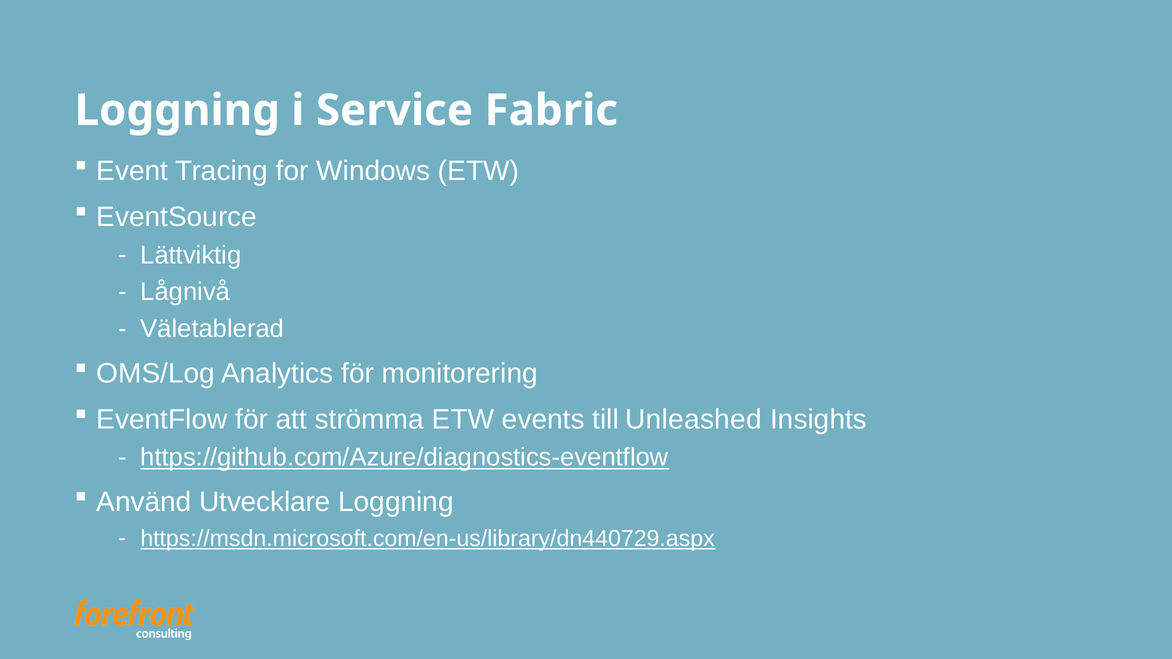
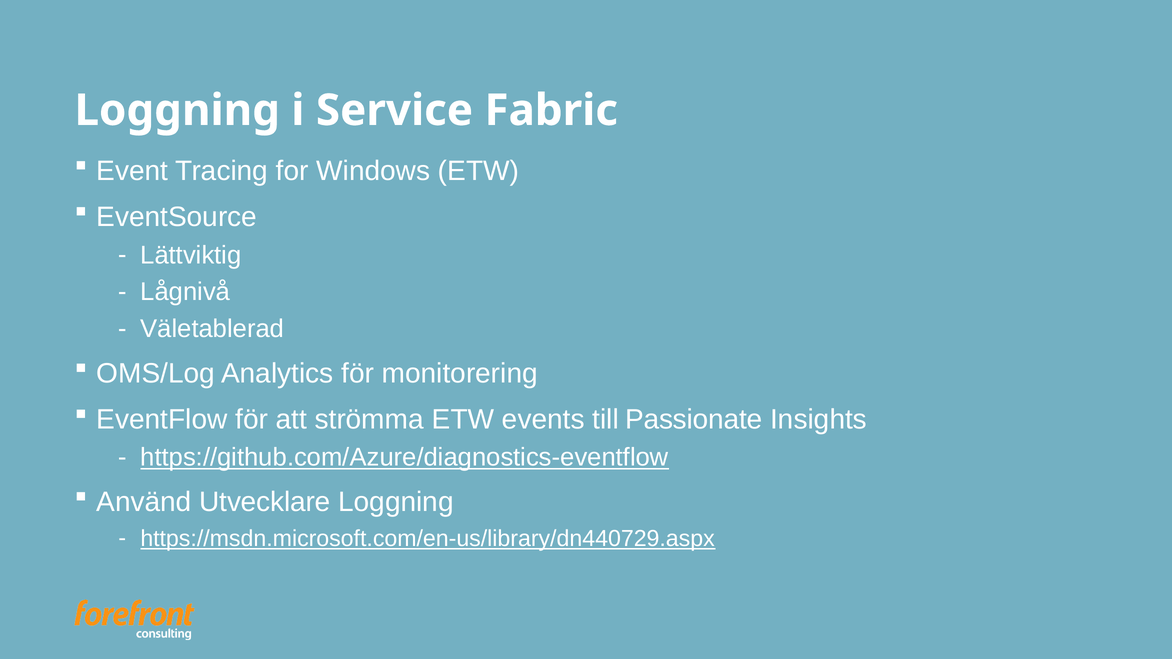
Unleashed: Unleashed -> Passionate
